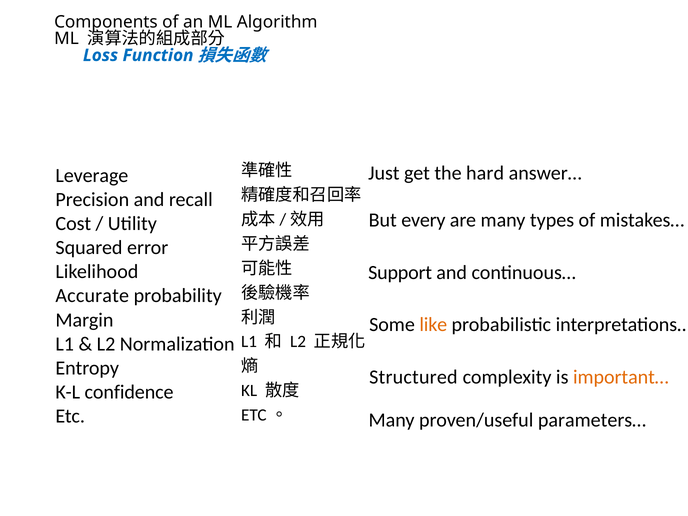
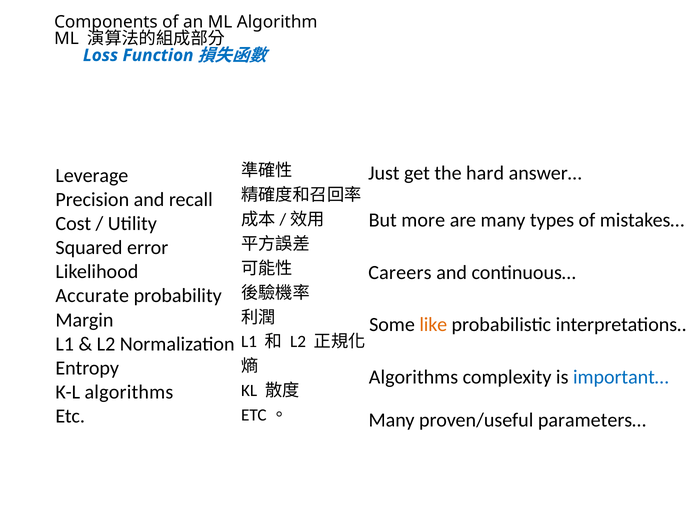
every: every -> more
Support: Support -> Careers
Structured at (413, 377): Structured -> Algorithms
important… colour: orange -> blue
K-L confidence: confidence -> algorithms
